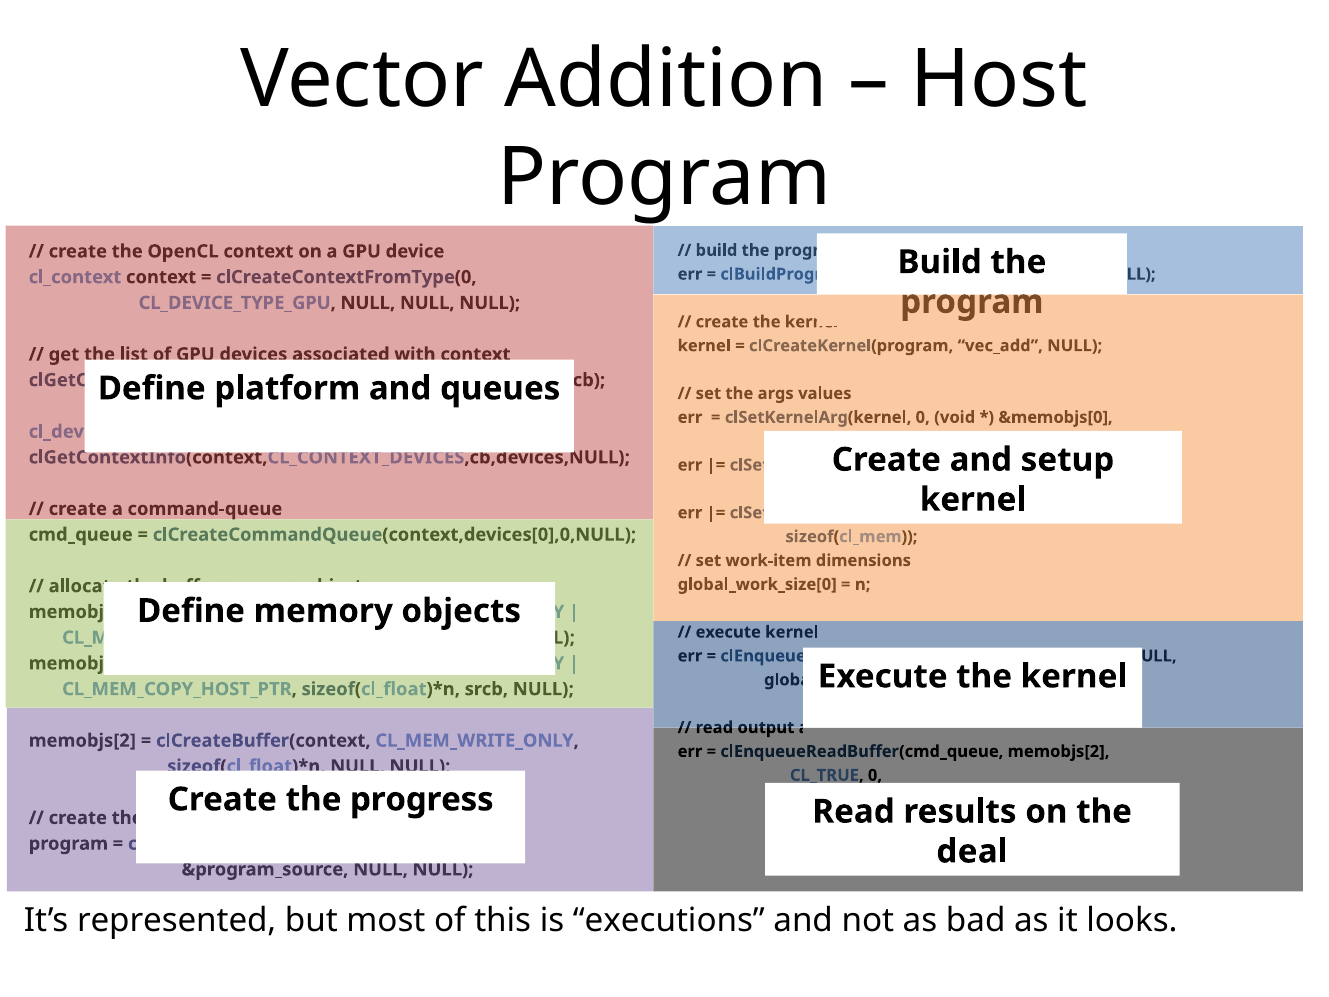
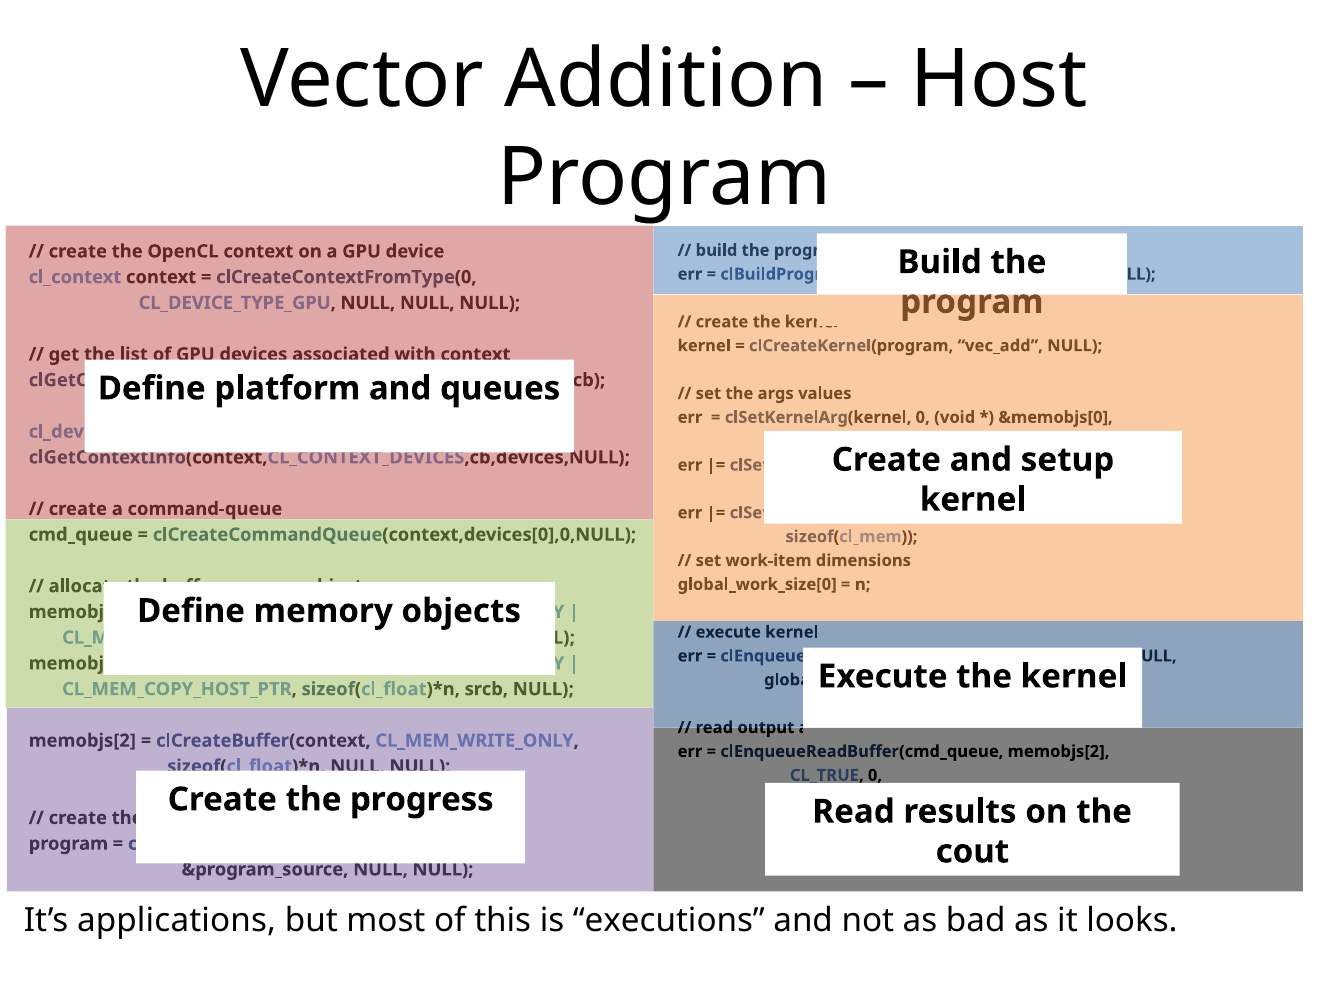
deal: deal -> cout
represented: represented -> applications
